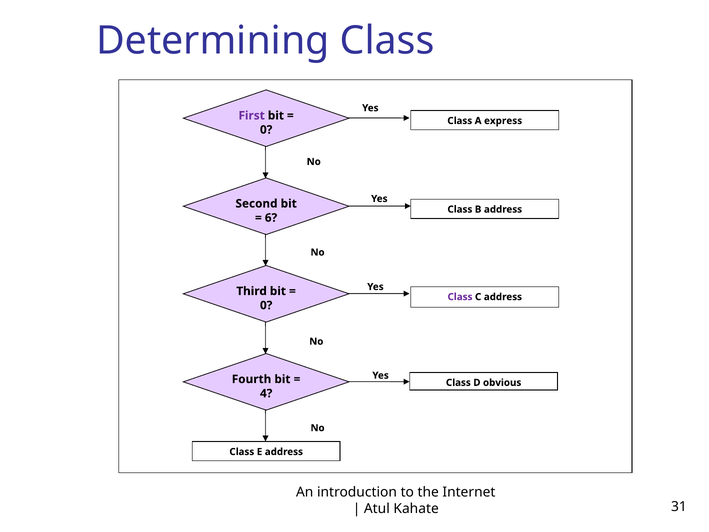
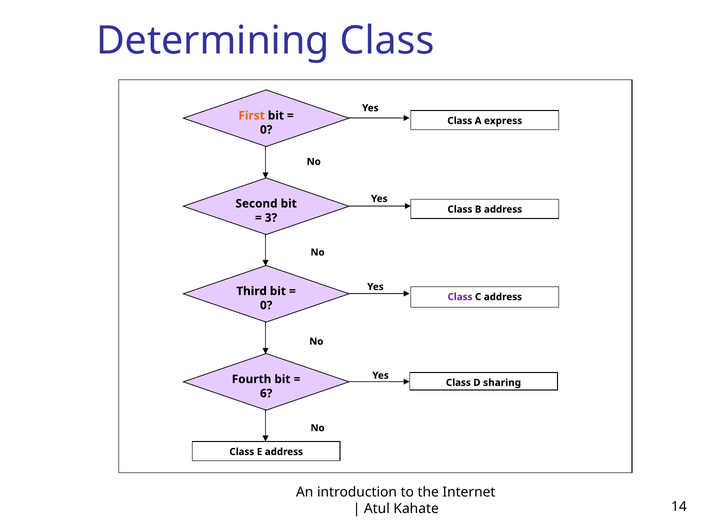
First colour: purple -> orange
6: 6 -> 3
obvious: obvious -> sharing
4: 4 -> 6
31: 31 -> 14
